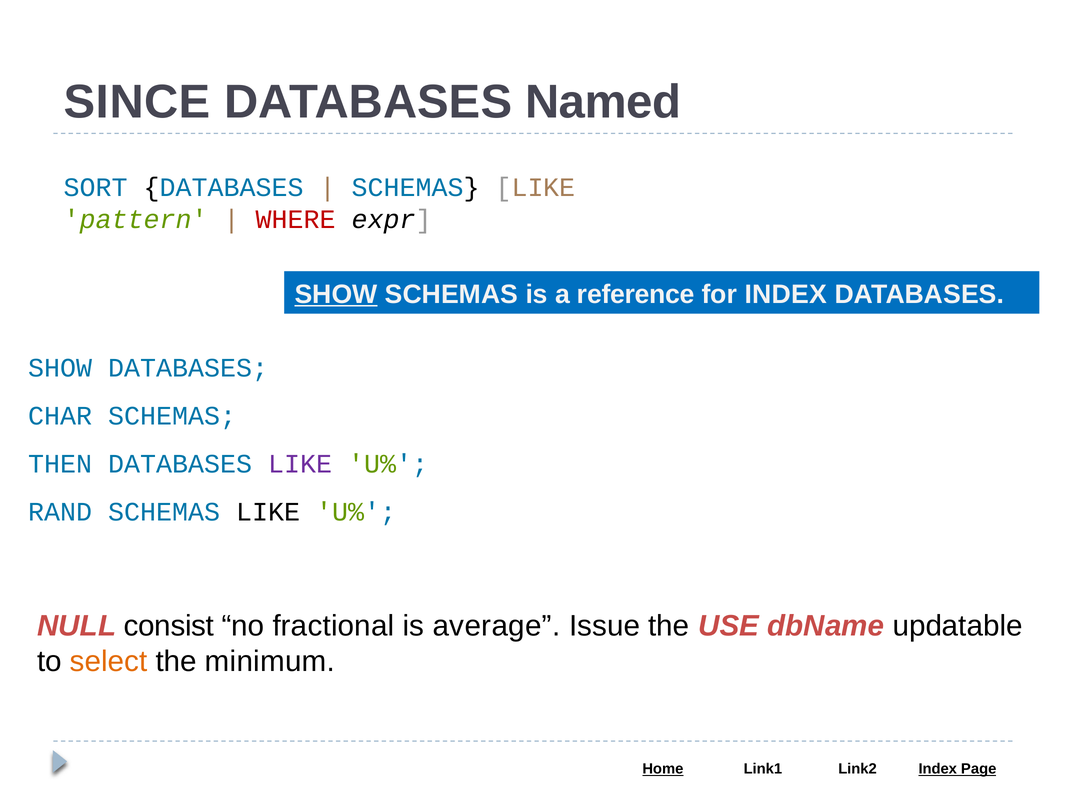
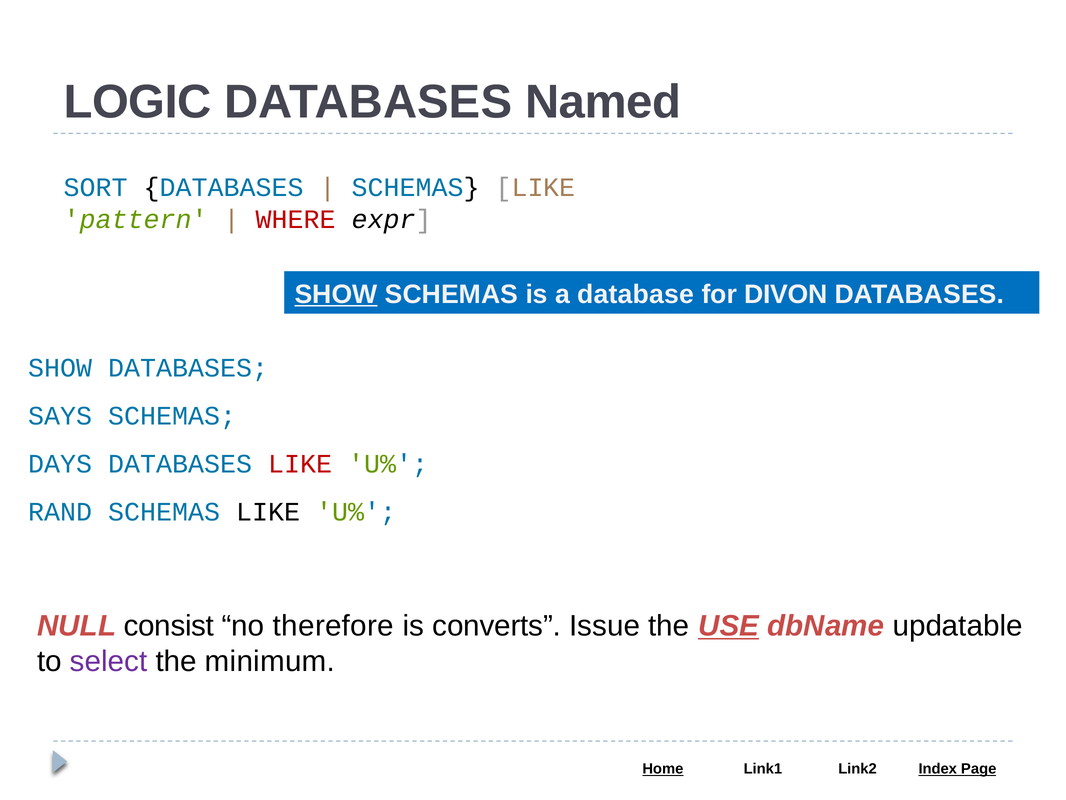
SINCE: SINCE -> LOGIC
reference: reference -> database
for INDEX: INDEX -> DIVON
CHAR: CHAR -> SAYS
THEN: THEN -> DAYS
LIKE at (300, 464) colour: purple -> red
fractional: fractional -> therefore
average: average -> converts
USE underline: none -> present
select colour: orange -> purple
